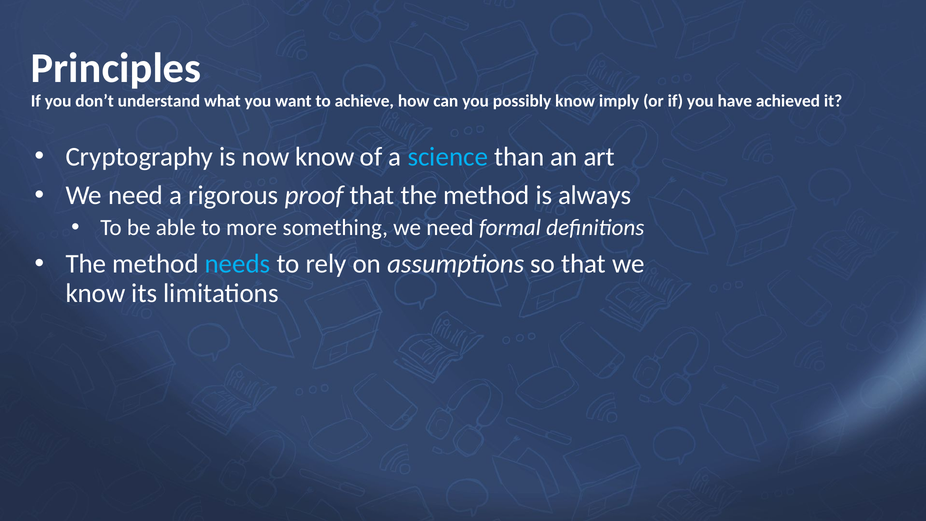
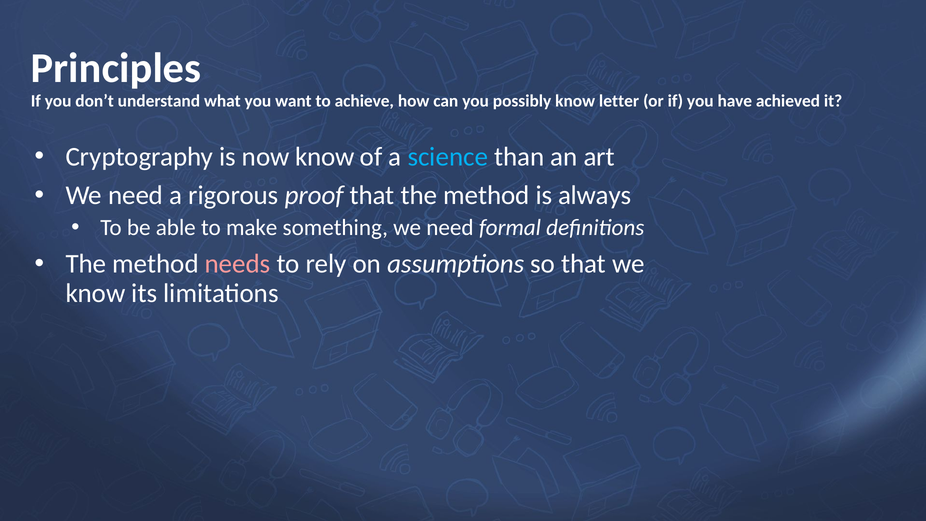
imply: imply -> letter
more: more -> make
needs colour: light blue -> pink
